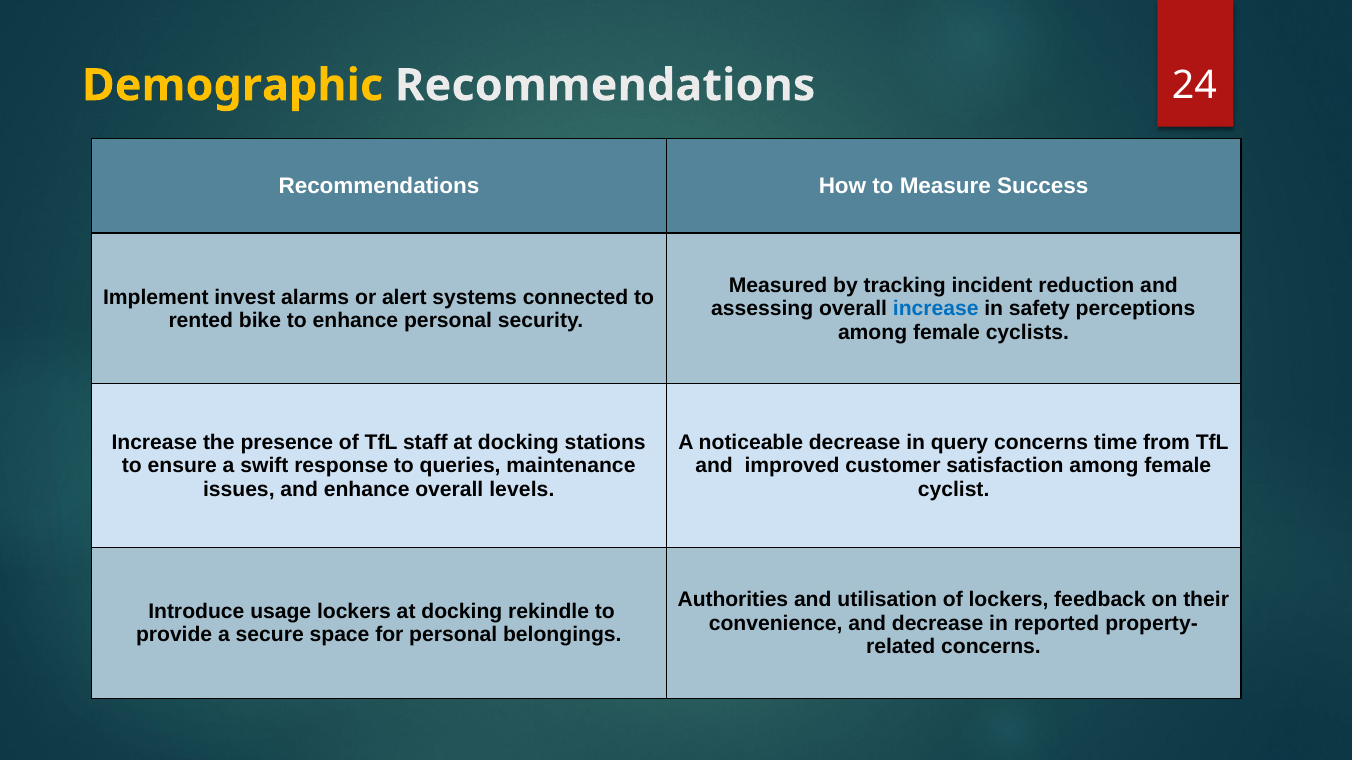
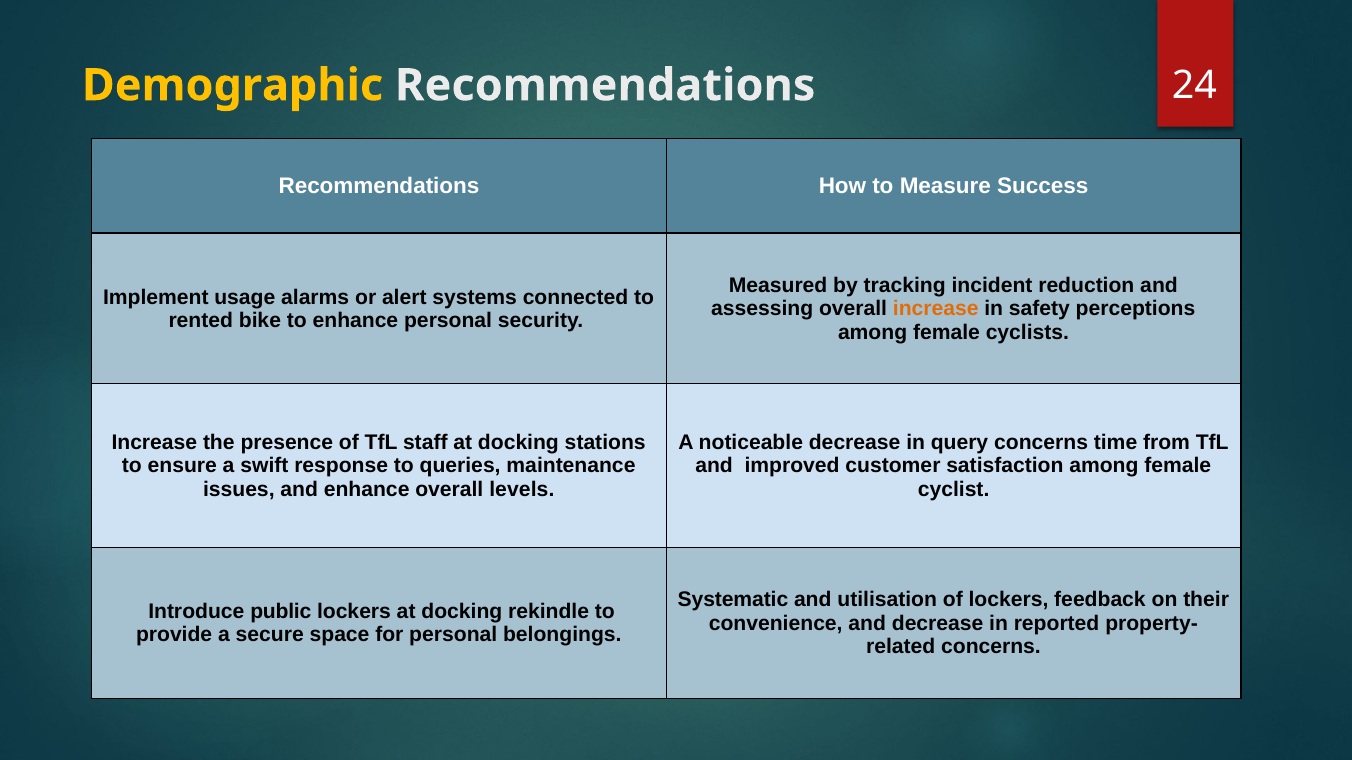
invest: invest -> usage
increase at (936, 309) colour: blue -> orange
Authorities: Authorities -> Systematic
usage: usage -> public
